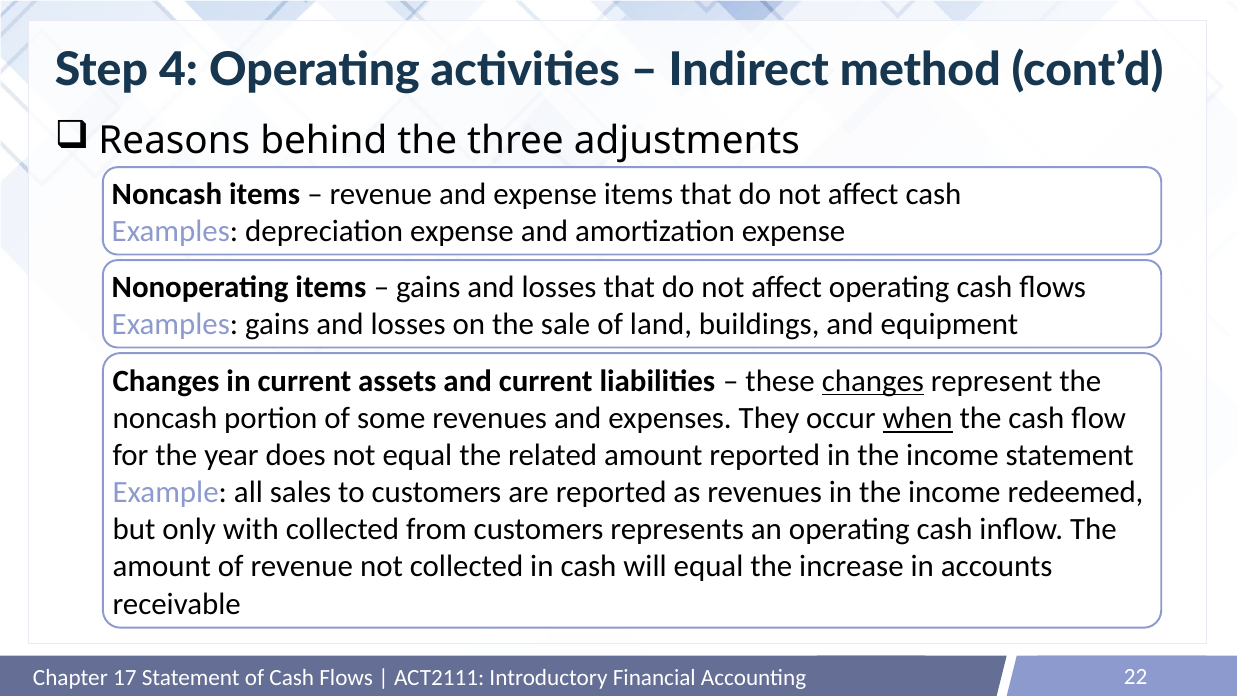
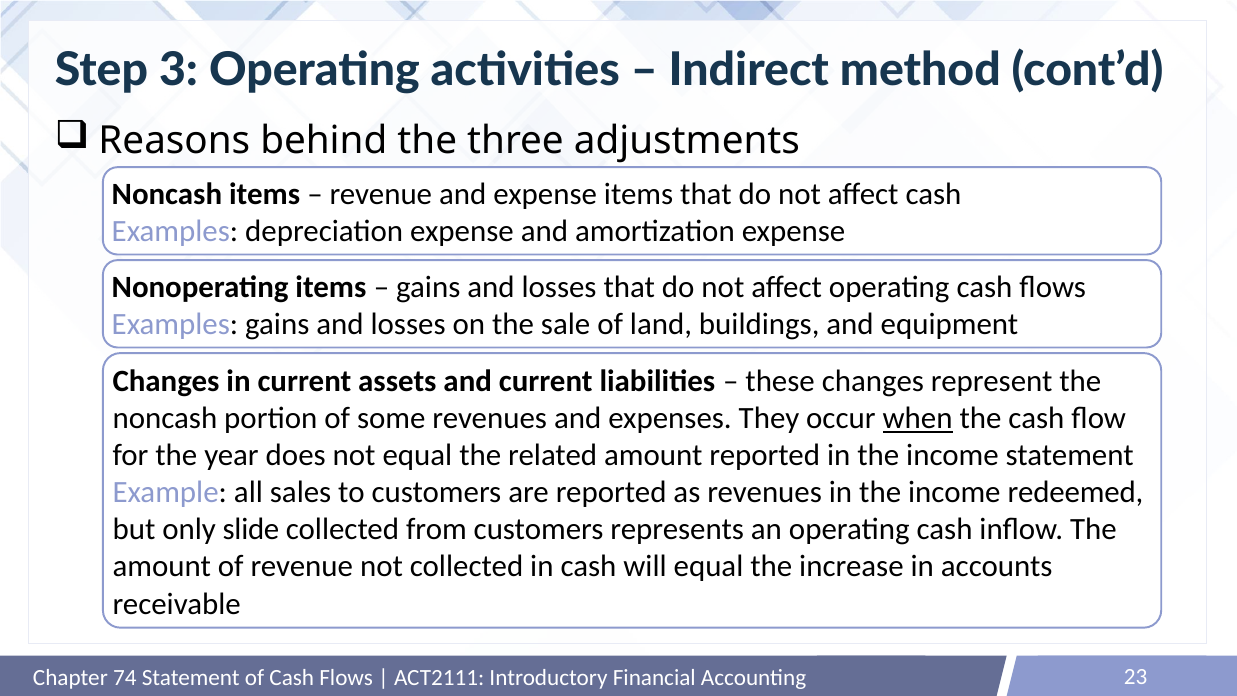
4: 4 -> 3
changes at (873, 381) underline: present -> none
with: with -> slide
17: 17 -> 74
22: 22 -> 23
